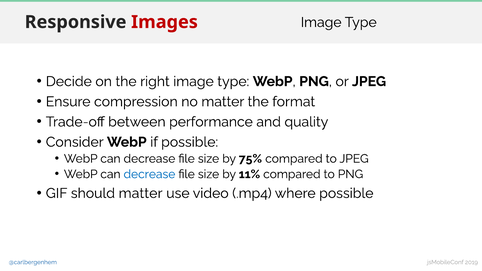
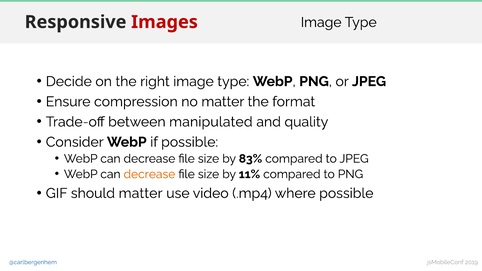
performance: performance -> manipulated
75%: 75% -> 83%
decrease at (149, 174) colour: blue -> orange
